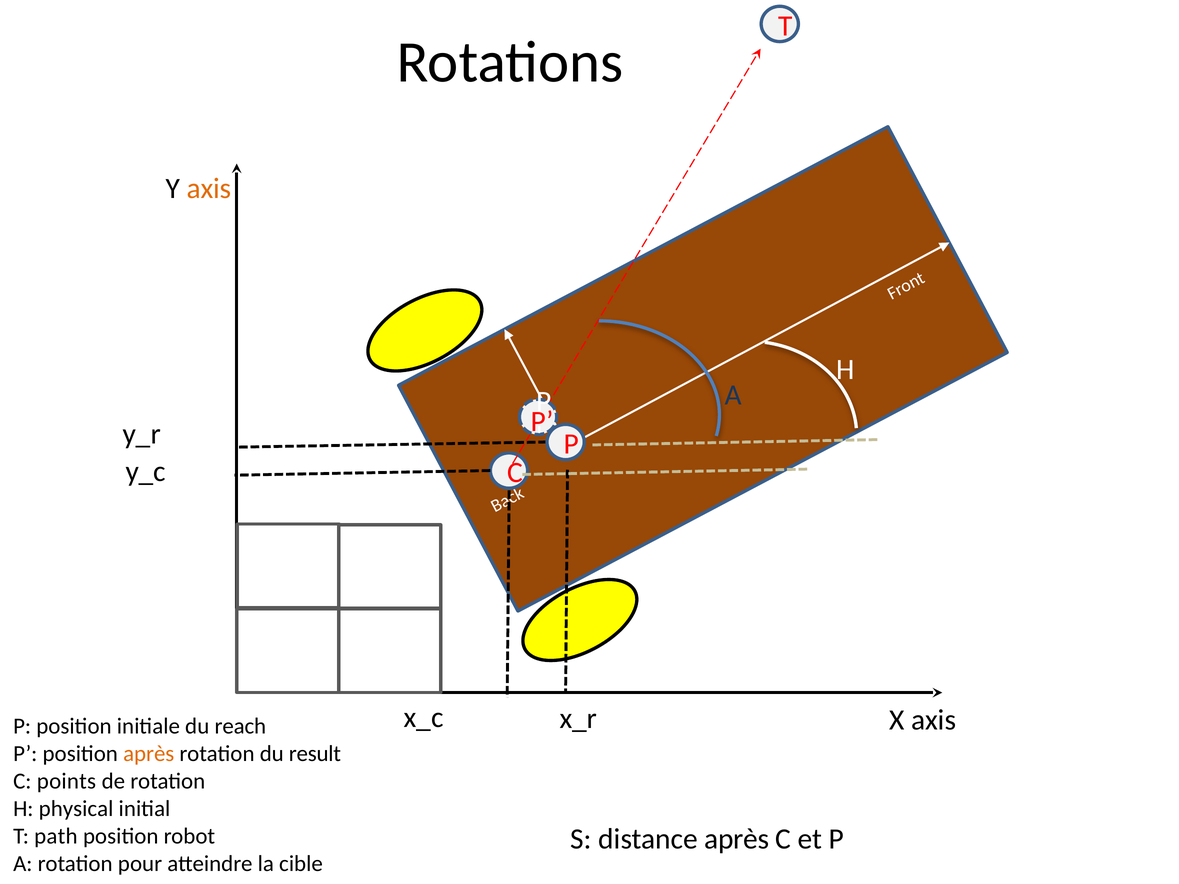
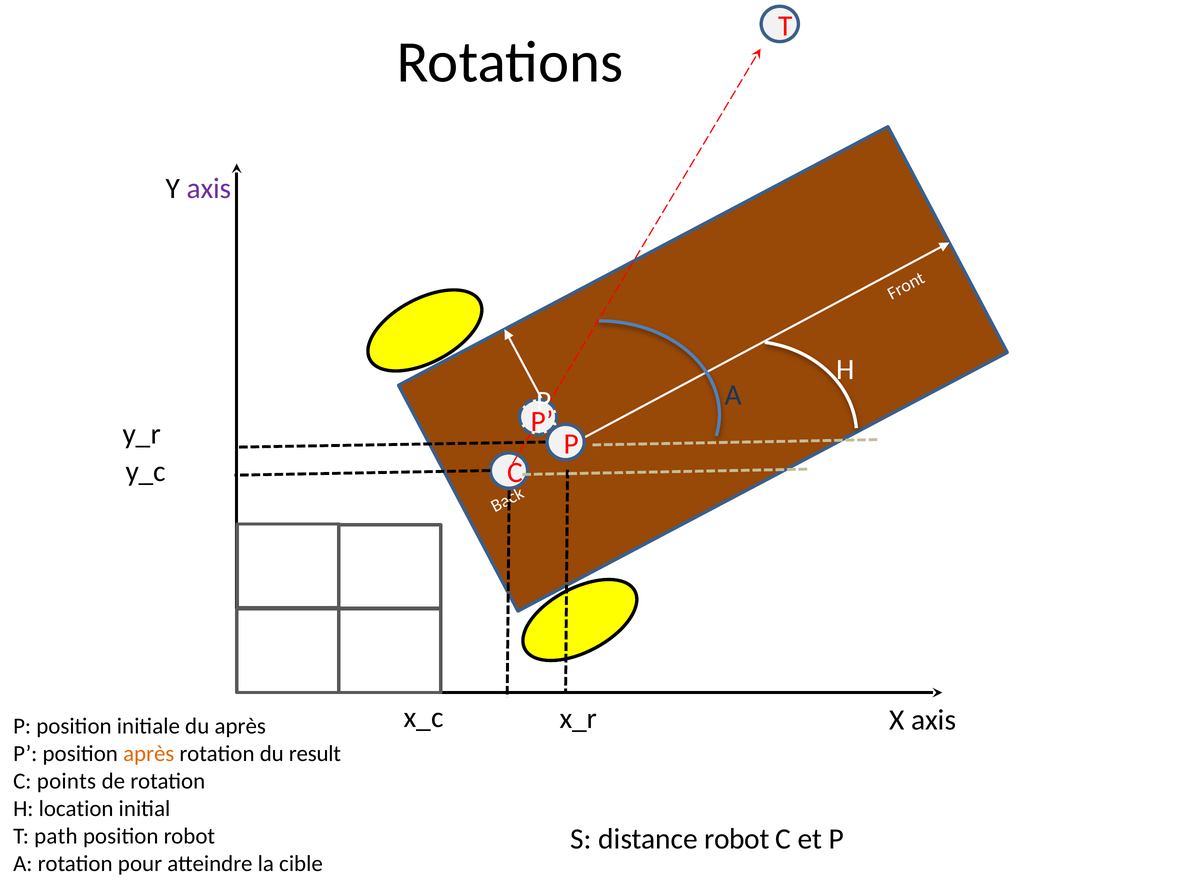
axis at (209, 189) colour: orange -> purple
du reach: reach -> après
physical: physical -> location
distance après: après -> robot
